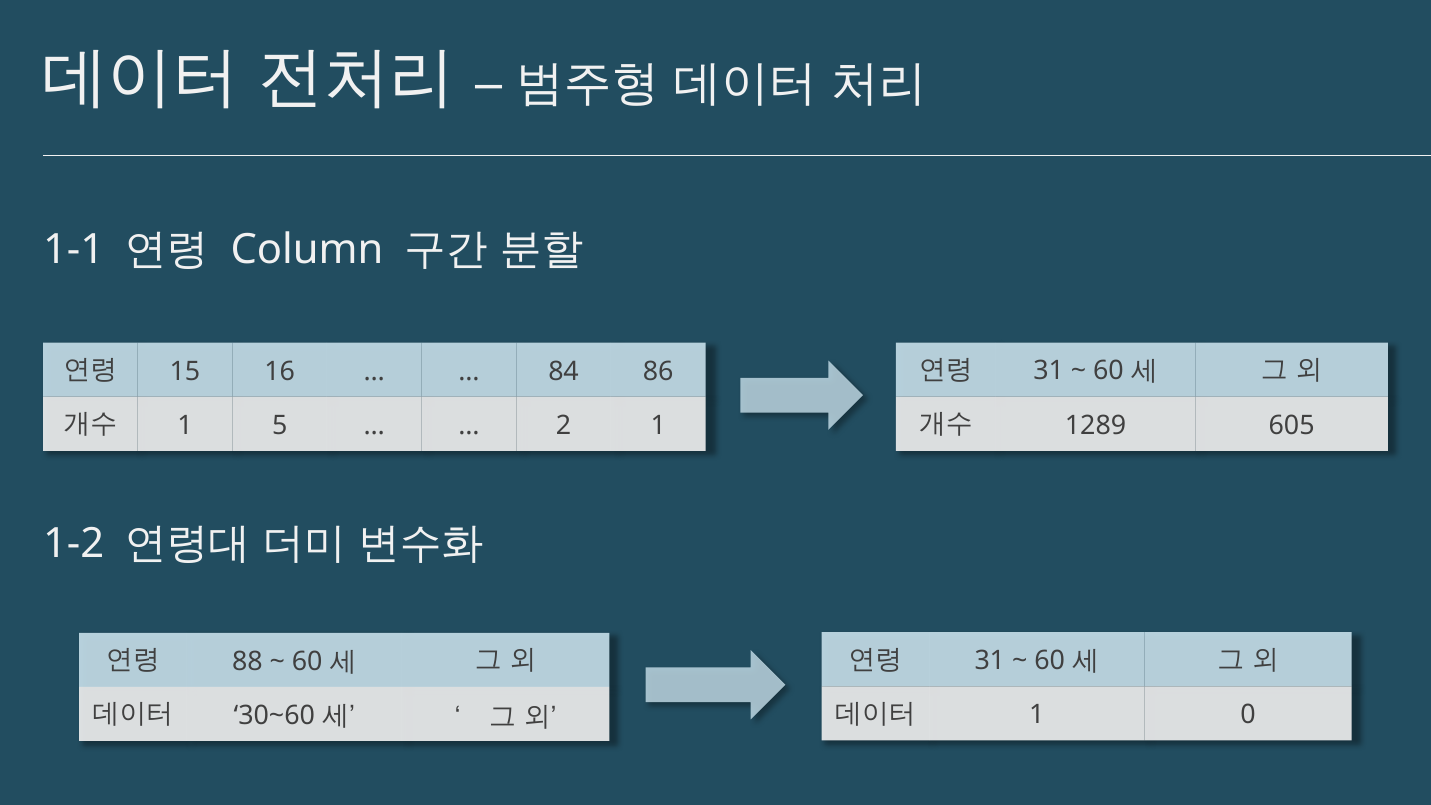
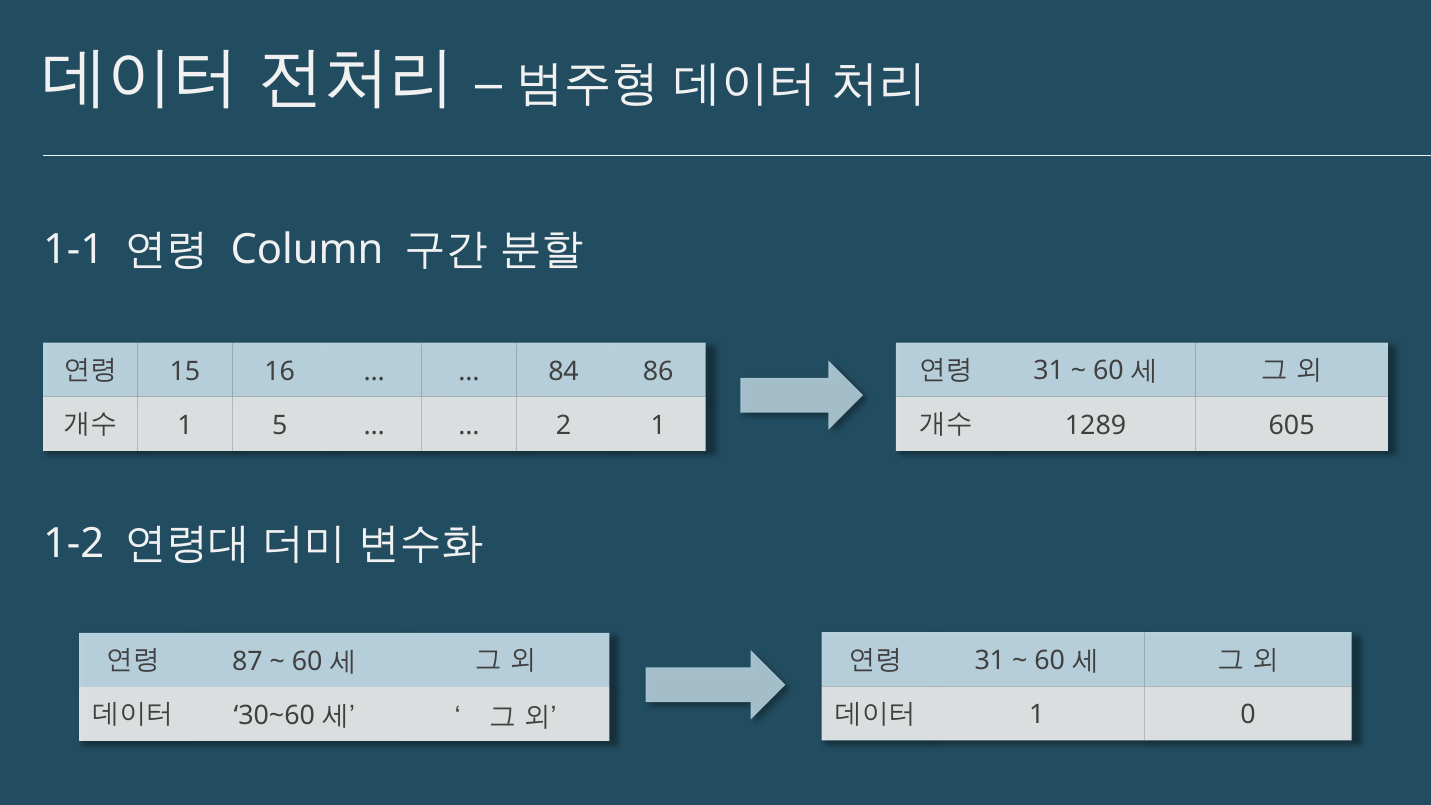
88: 88 -> 87
